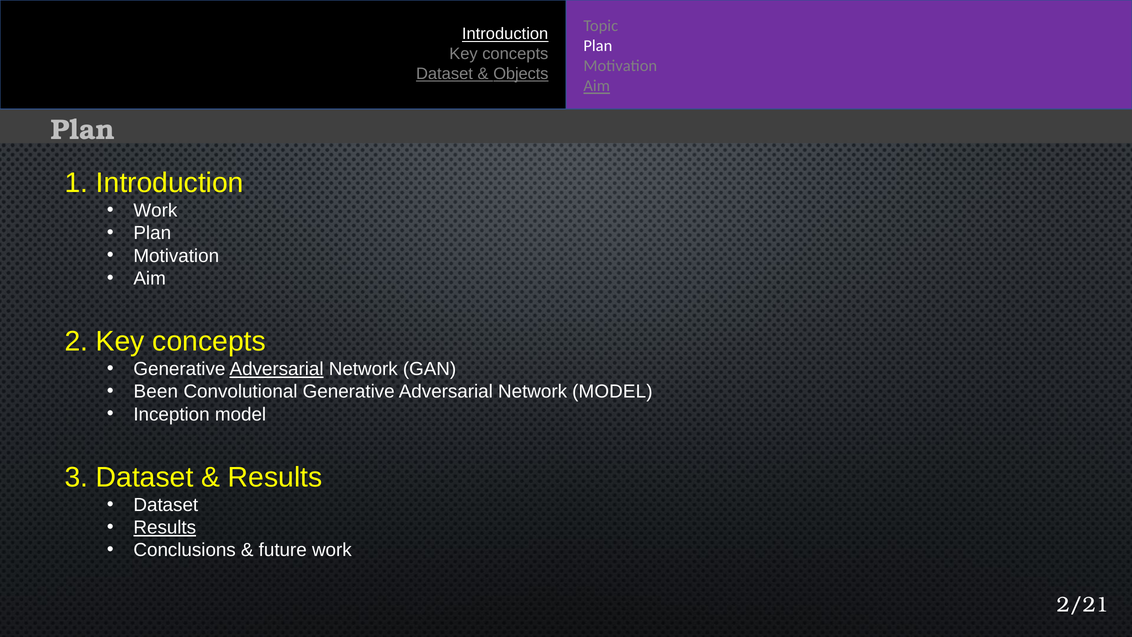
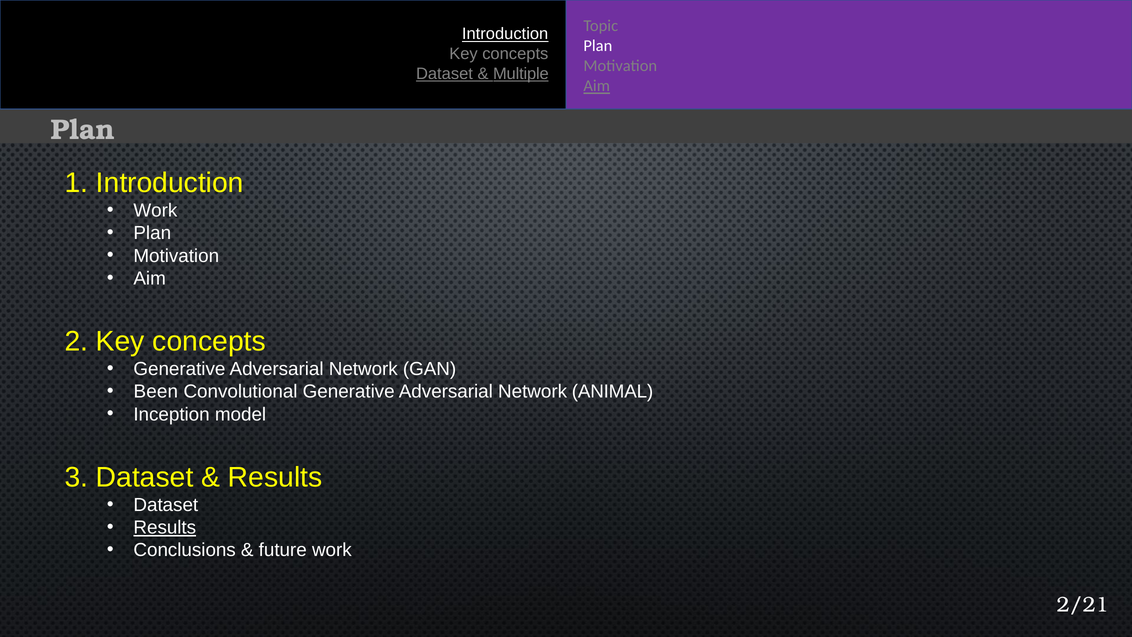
Objects: Objects -> Multiple
Adversarial at (277, 369) underline: present -> none
Network MODEL: MODEL -> ANIMAL
